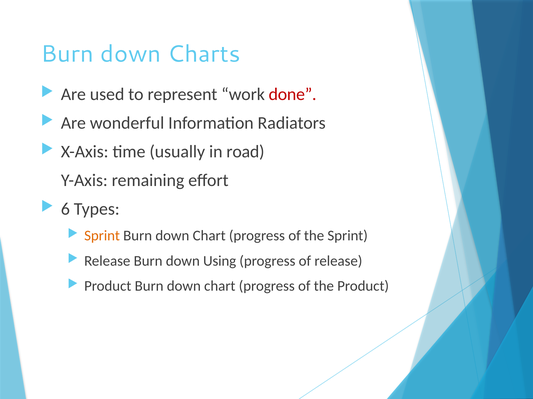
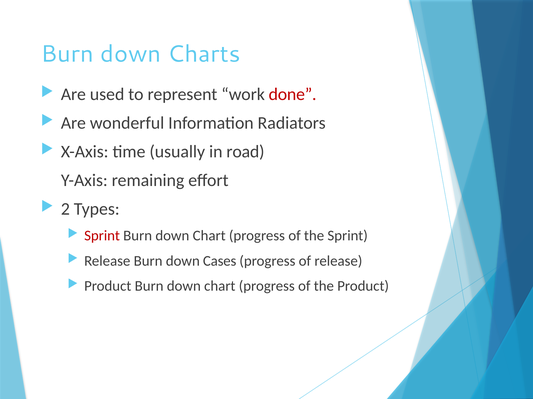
6: 6 -> 2
Sprint at (102, 236) colour: orange -> red
Using: Using -> Cases
